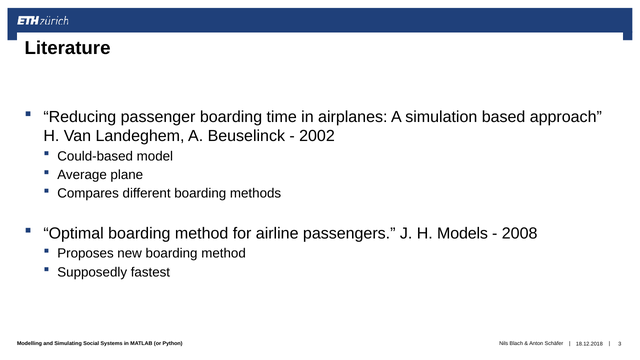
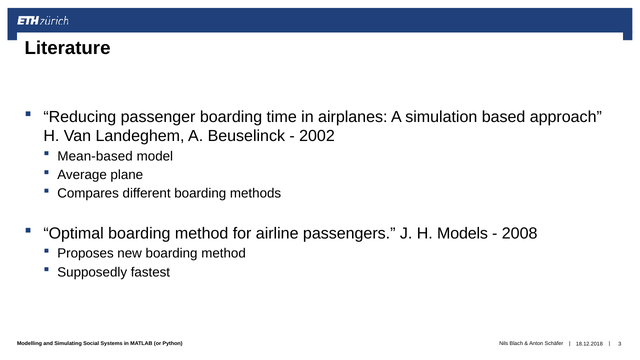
Could-based: Could-based -> Mean-based
